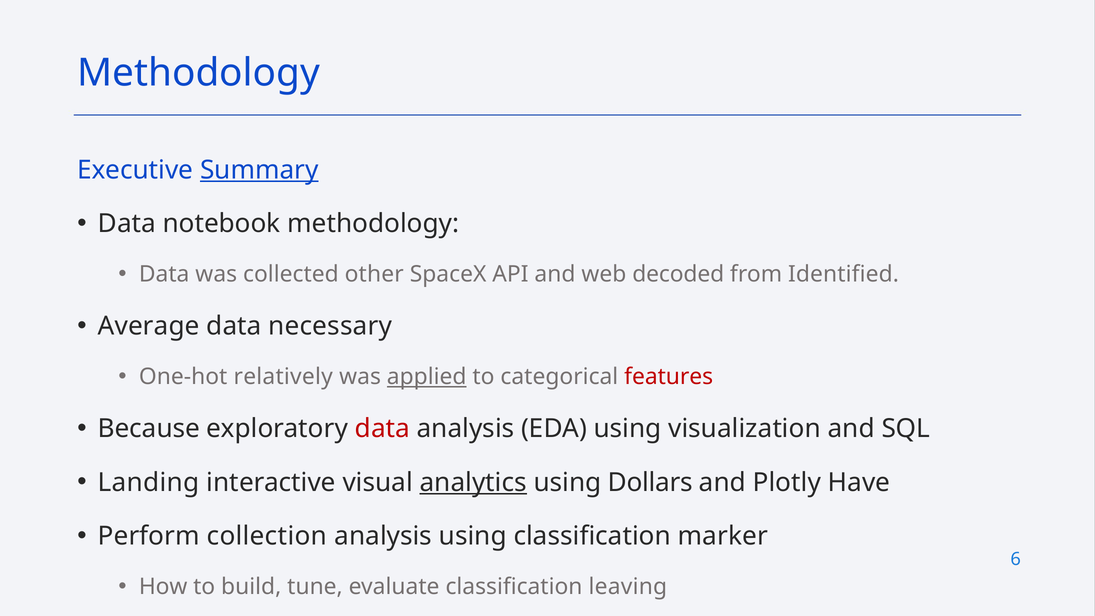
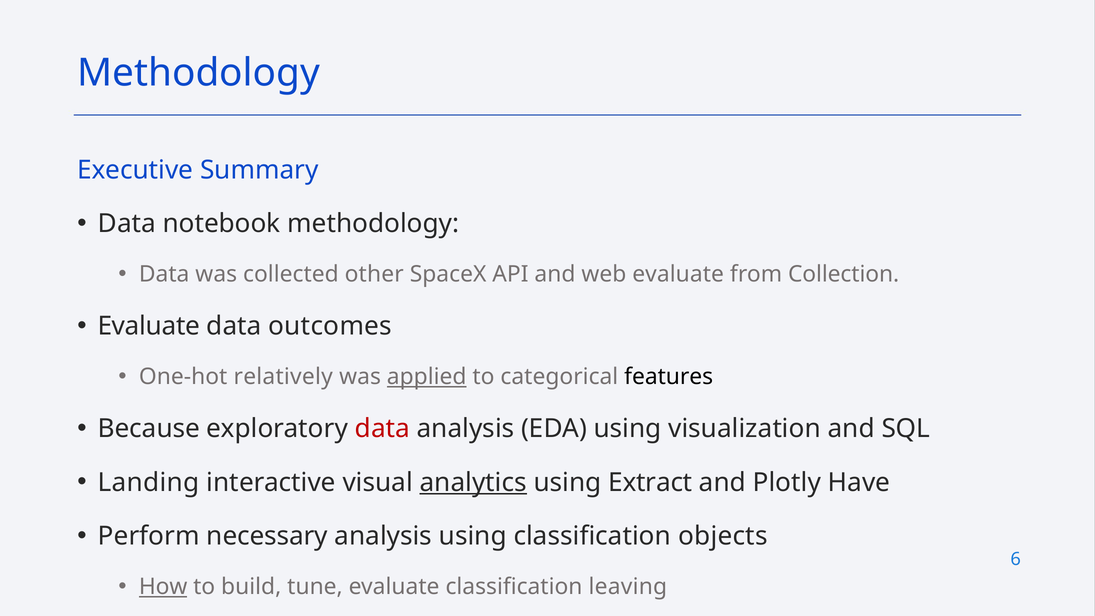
Summary underline: present -> none
web decoded: decoded -> evaluate
Identified: Identified -> Collection
Average at (149, 326): Average -> Evaluate
necessary: necessary -> outcomes
features colour: red -> black
Dollars: Dollars -> Extract
collection: collection -> necessary
marker: marker -> objects
How underline: none -> present
